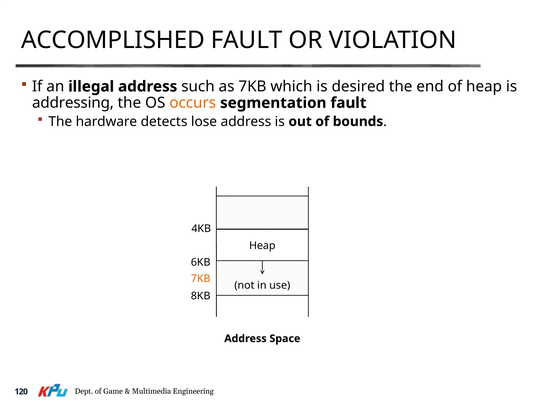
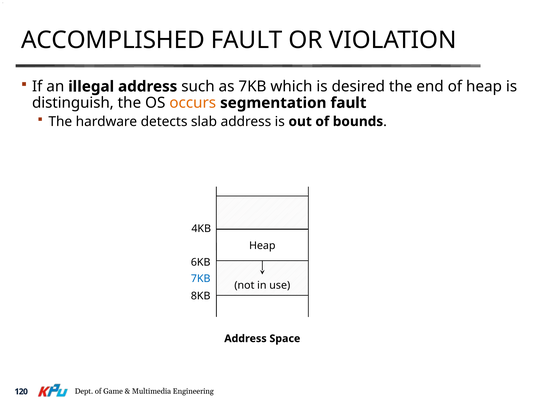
addressing: addressing -> distinguish
lose: lose -> slab
7KB at (201, 279) colour: orange -> blue
